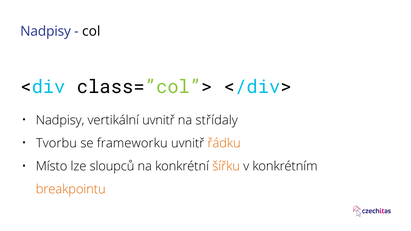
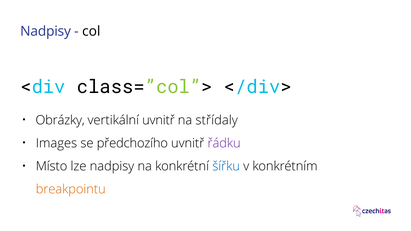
Nadpisy at (60, 120): Nadpisy -> Obrázky
Tvorbu: Tvorbu -> Images
frameworku: frameworku -> předchozího
řádku colour: orange -> purple
lze sloupců: sloupců -> nadpisy
šířku colour: orange -> blue
